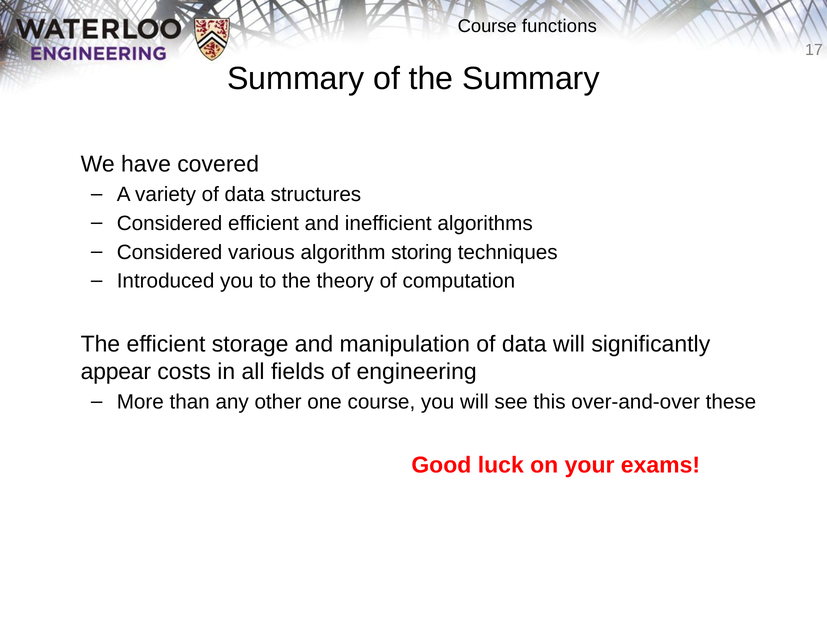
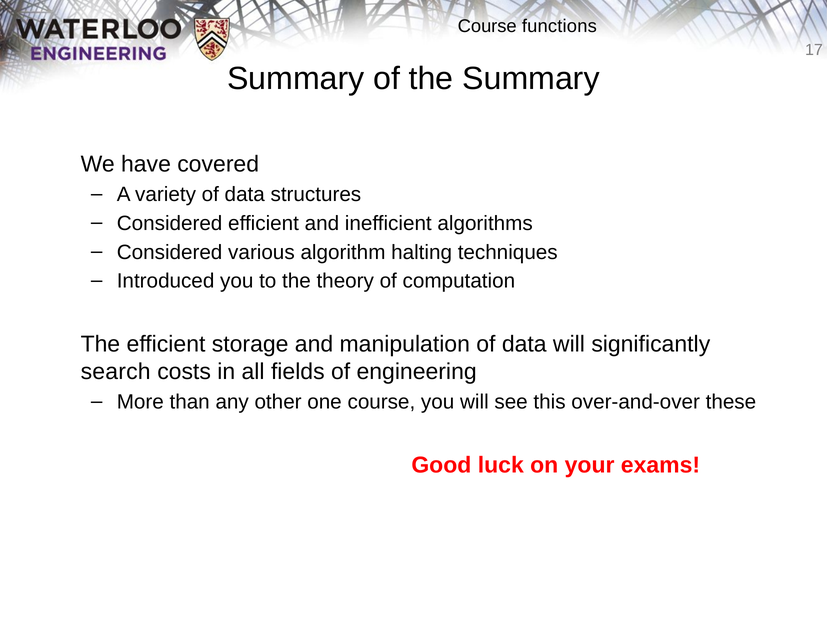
storing: storing -> halting
appear: appear -> search
